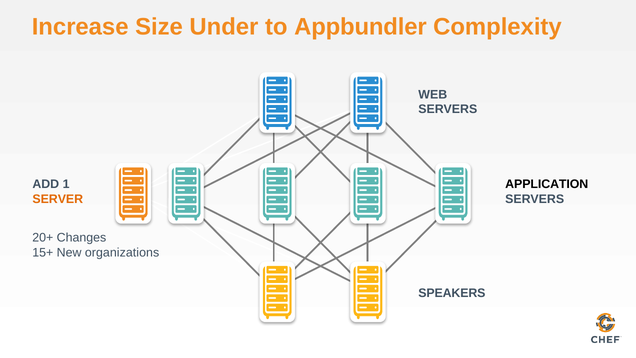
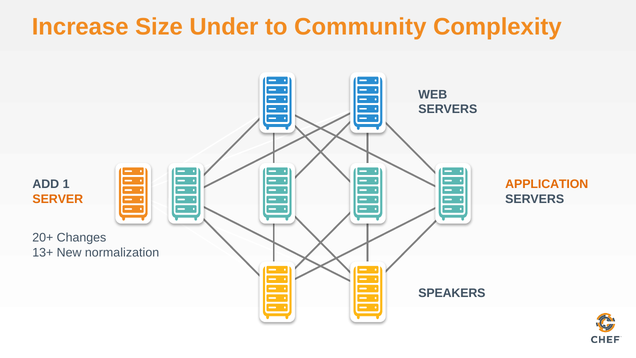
Appbundler: Appbundler -> Community
APPLICATION colour: black -> orange
15+: 15+ -> 13+
organizations: organizations -> normalization
